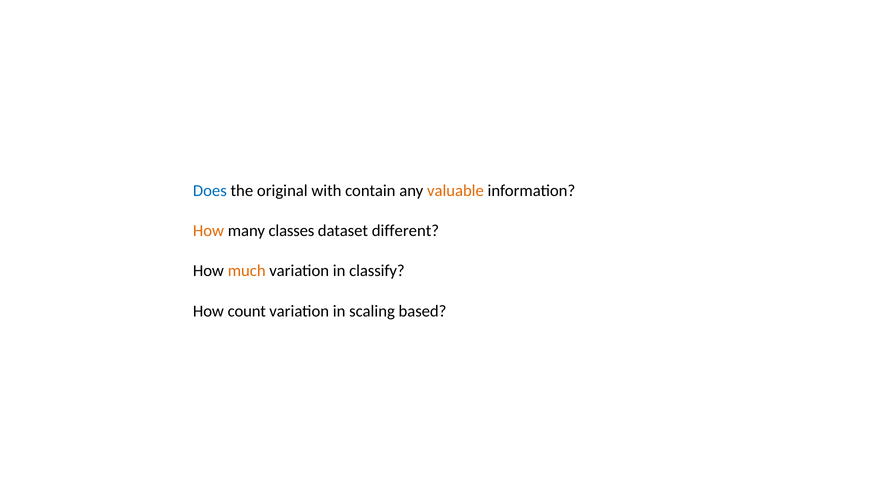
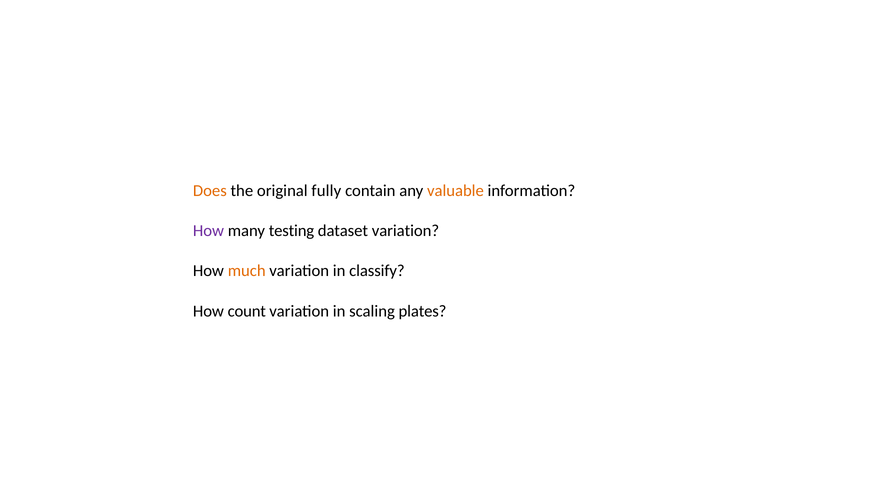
Does colour: blue -> orange
with: with -> fully
How at (208, 231) colour: orange -> purple
classes: classes -> testing
dataset different: different -> variation
based: based -> plates
